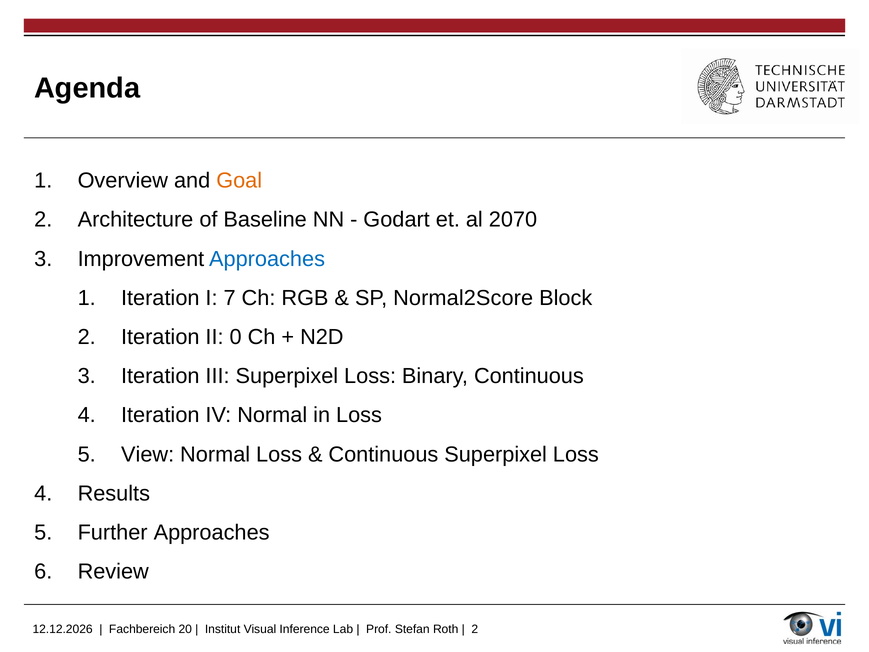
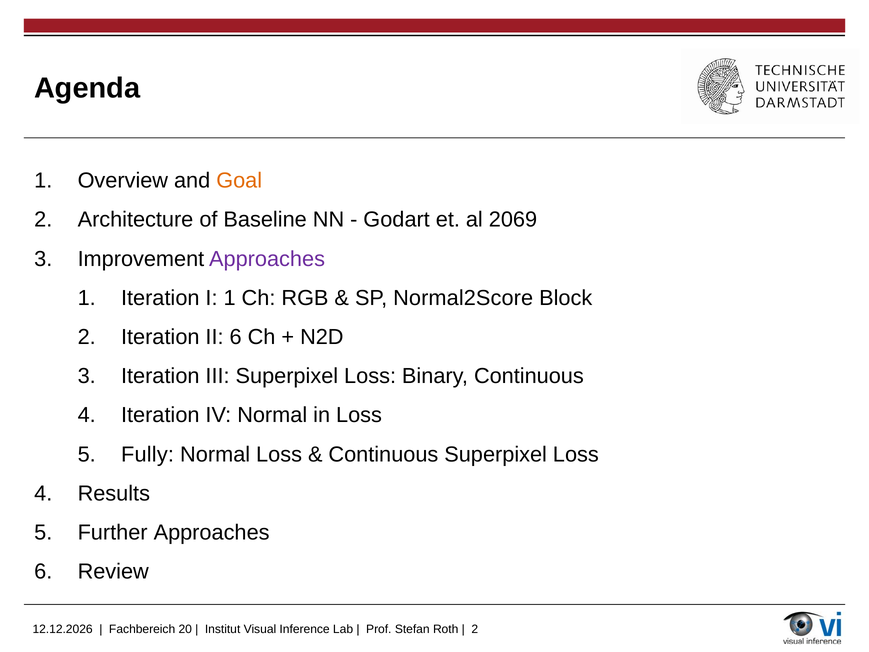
2070: 2070 -> 2069
Approaches at (267, 259) colour: blue -> purple
I 7: 7 -> 1
II 0: 0 -> 6
View: View -> Fully
